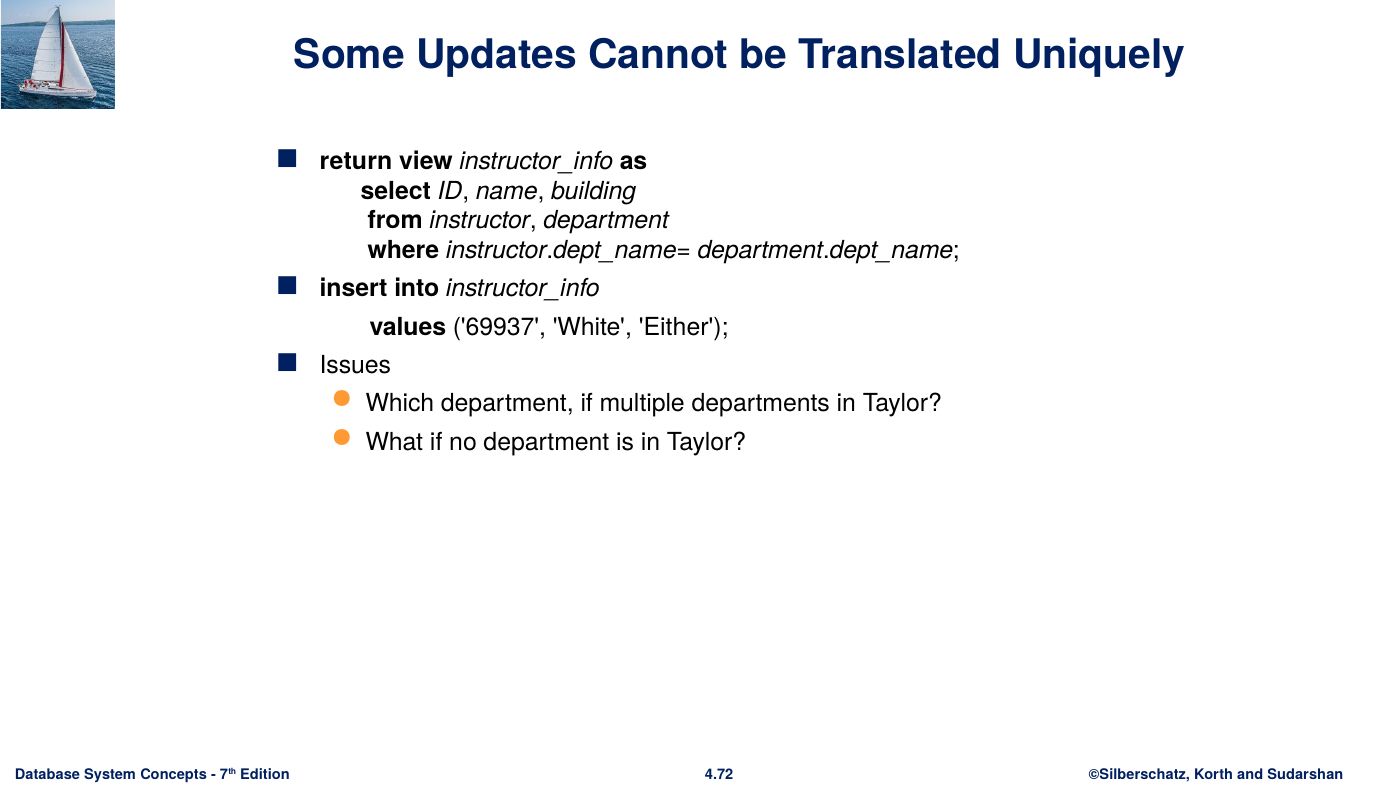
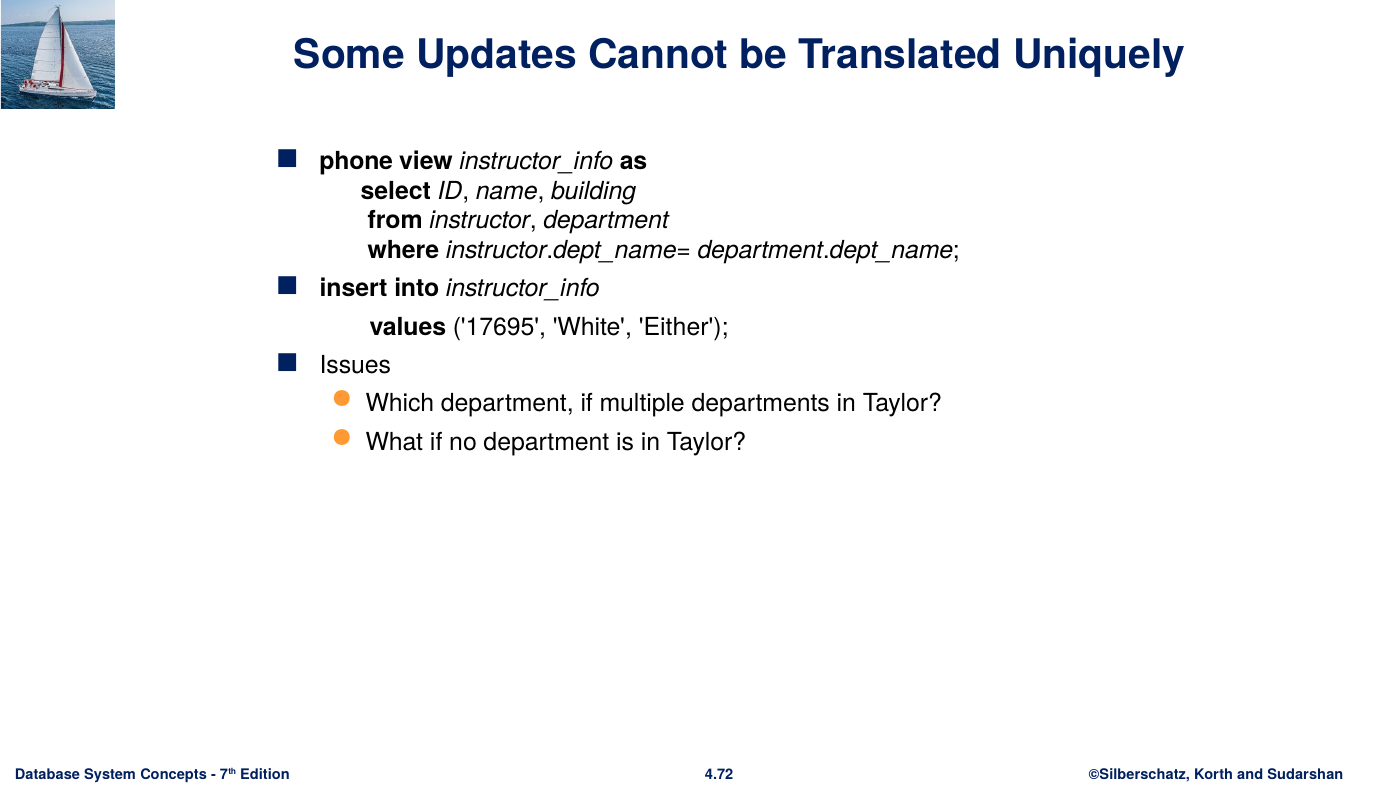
return: return -> phone
69937: 69937 -> 17695
